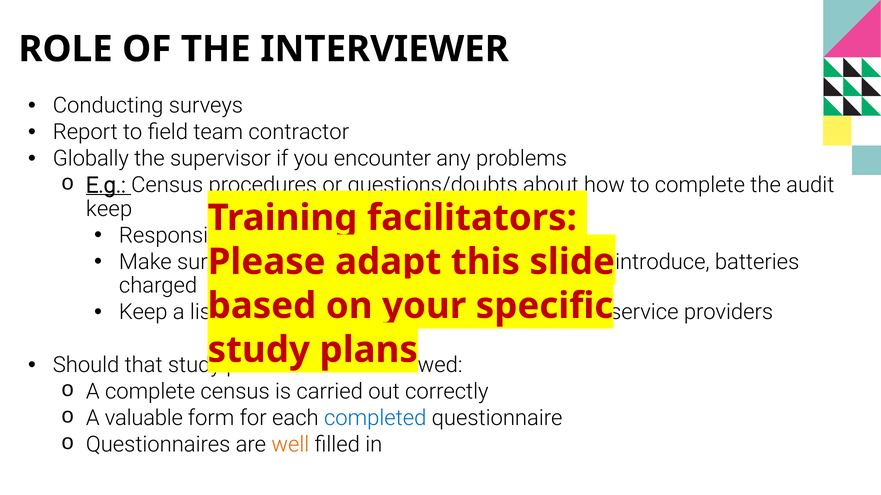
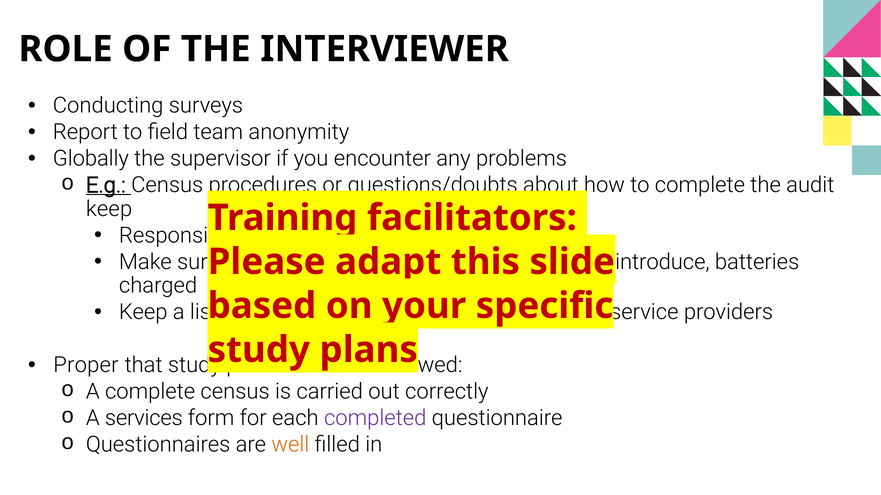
contractor: contractor -> anonymity
Should: Should -> Proper
valuable: valuable -> services
completed colour: blue -> purple
